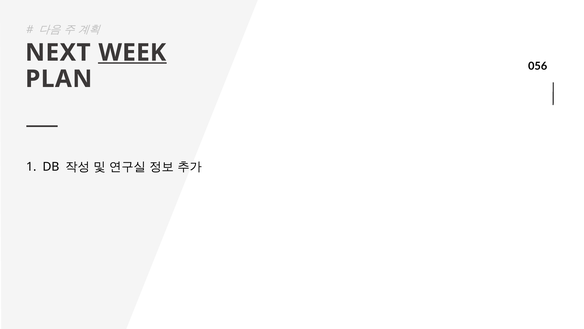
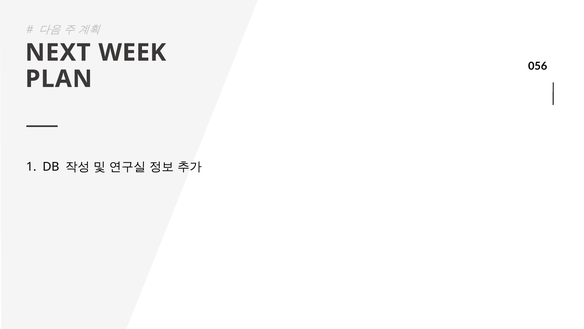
WEEK underline: present -> none
